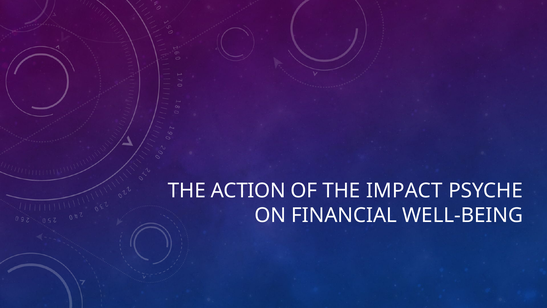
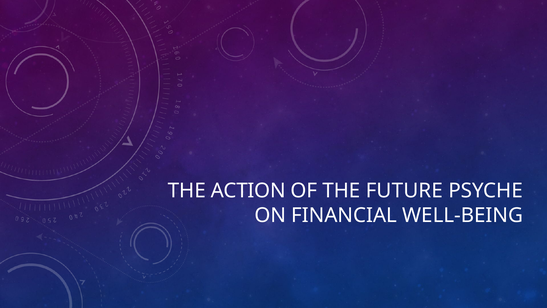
IMPACT: IMPACT -> FUTURE
